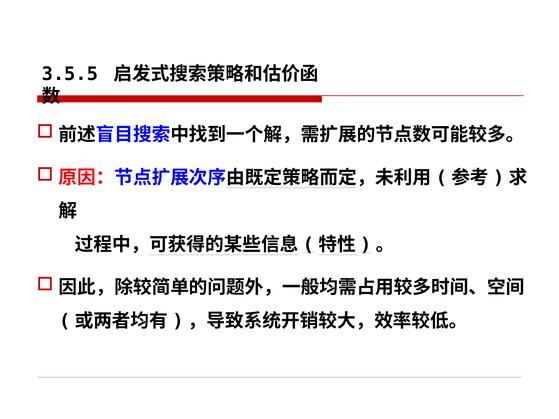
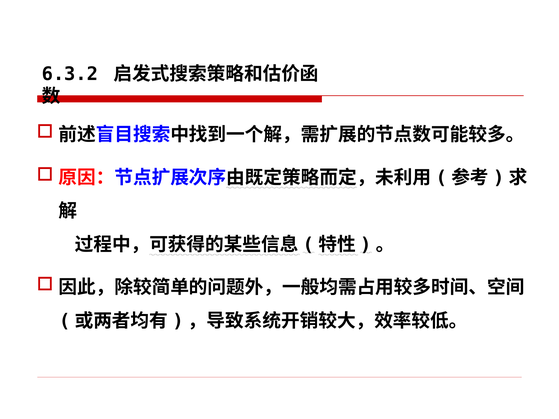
3.5.5: 3.5.5 -> 6.3.2
